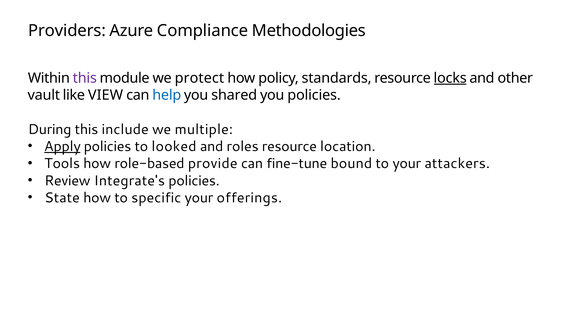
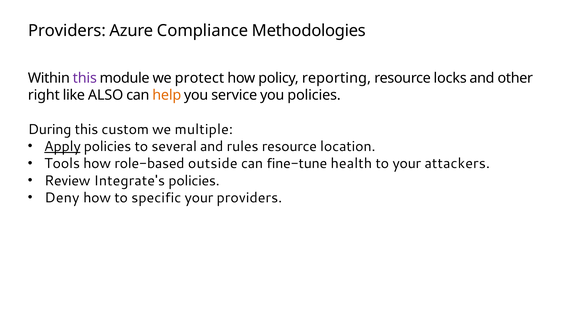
standards: standards -> reporting
locks underline: present -> none
vault: vault -> right
VIEW: VIEW -> ALSO
help colour: blue -> orange
shared: shared -> service
include: include -> custom
looked: looked -> several
roles: roles -> rules
provide: provide -> outside
bound: bound -> health
State: State -> Deny
your offerings: offerings -> providers
